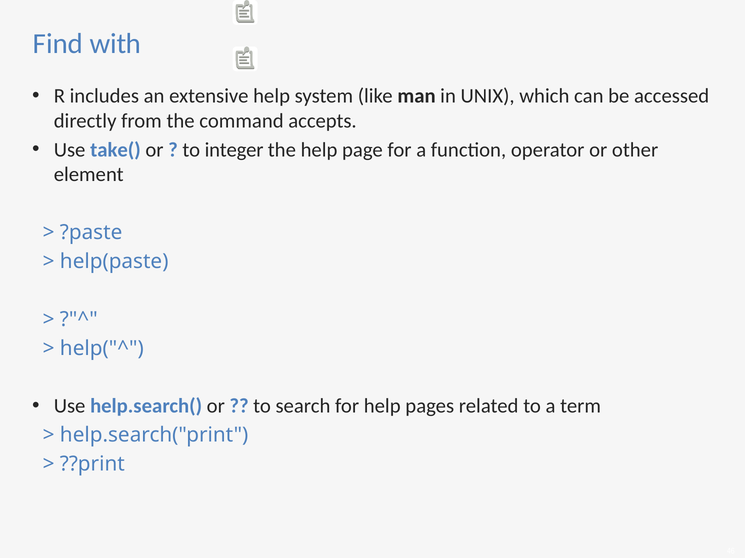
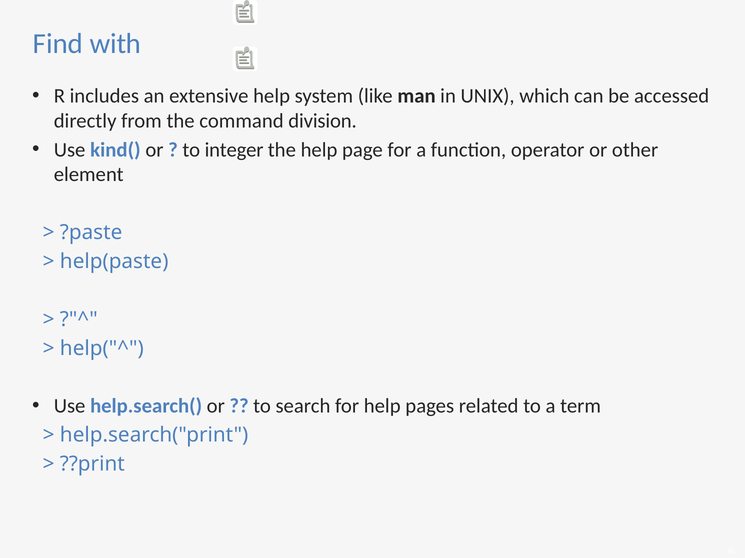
accepts: accepts -> division
take(: take( -> kind(
